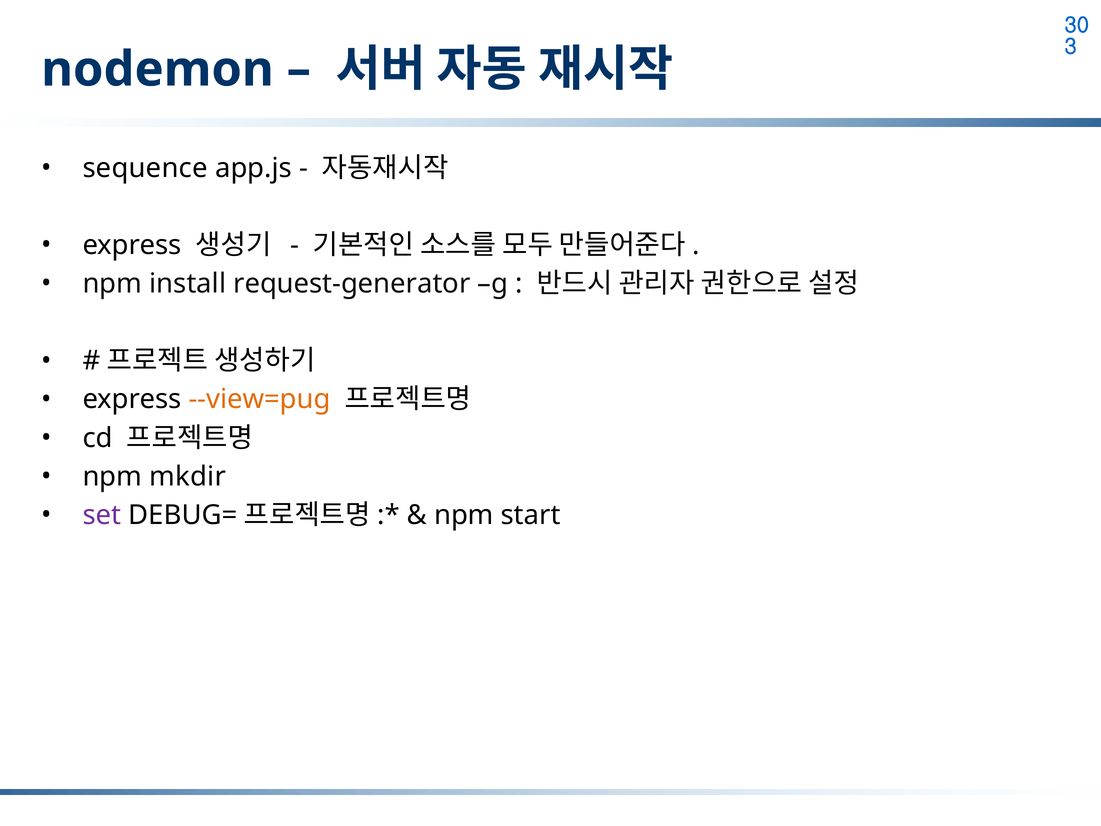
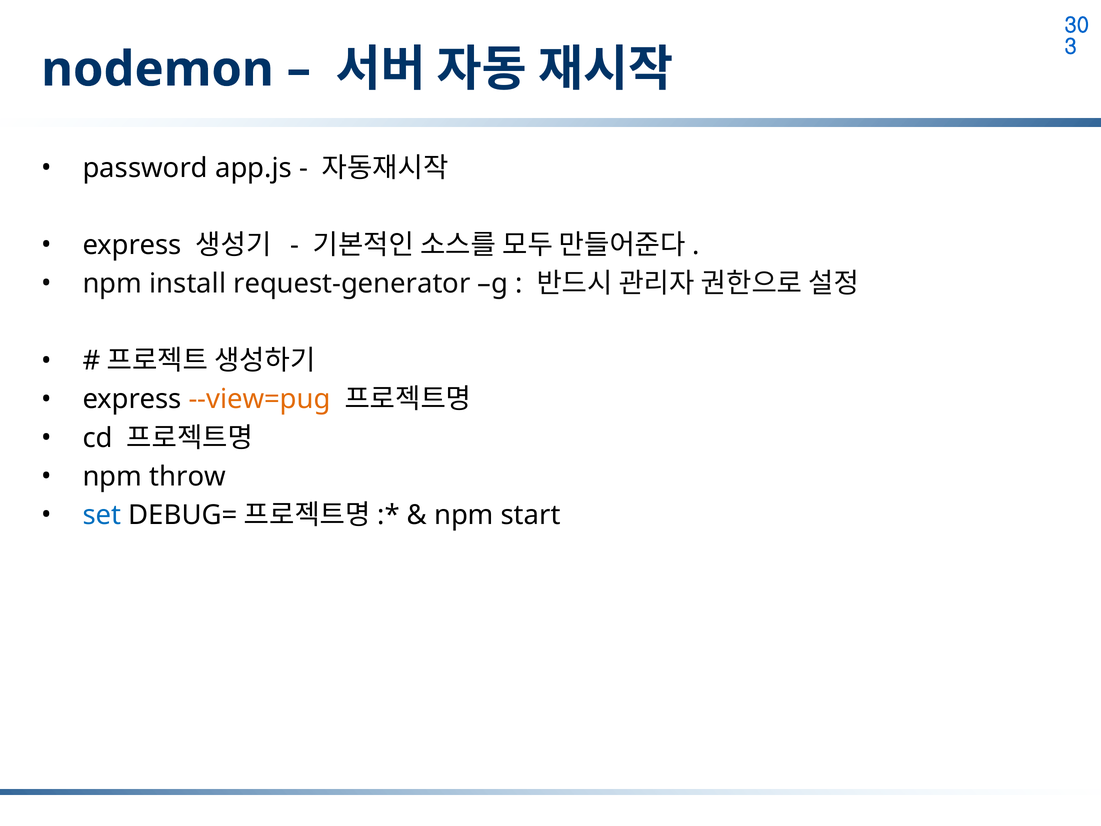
sequence: sequence -> password
mkdir: mkdir -> throw
set colour: purple -> blue
